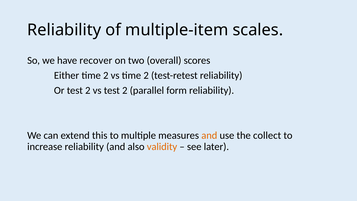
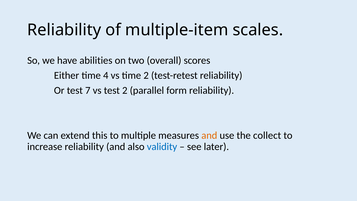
recover: recover -> abilities
Either time 2: 2 -> 4
Or test 2: 2 -> 7
validity colour: orange -> blue
